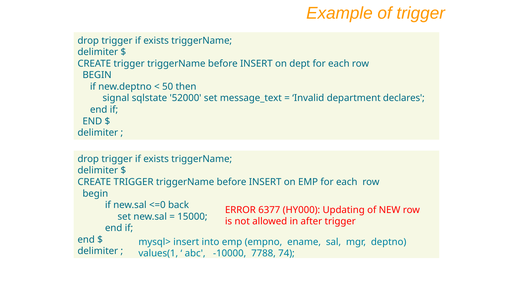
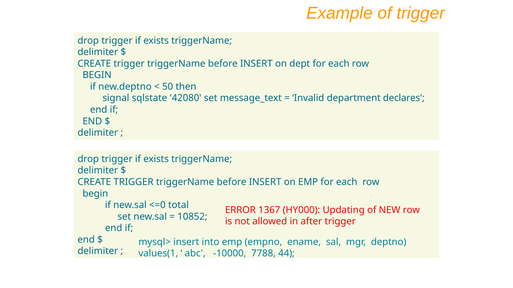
52000: 52000 -> 42080
back: back -> total
6377: 6377 -> 1367
15000: 15000 -> 10852
74: 74 -> 44
